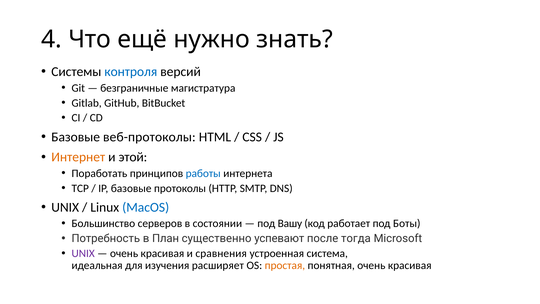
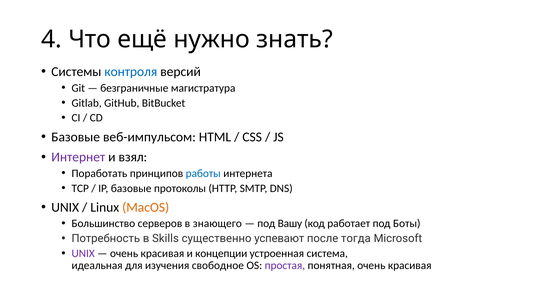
веб-протоколы: веб-протоколы -> веб-импульсом
Интернет colour: orange -> purple
этой: этой -> взял
MacOS colour: blue -> orange
состоянии: состоянии -> знающего
План: План -> Skills
сравнения: сравнения -> концепции
расширяет: расширяет -> свободное
простая colour: orange -> purple
